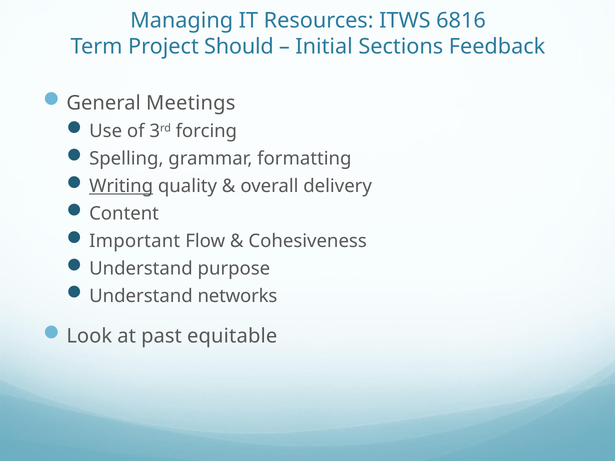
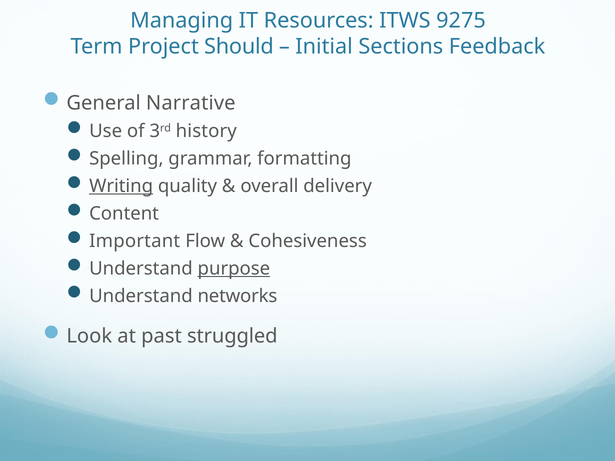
6816: 6816 -> 9275
Meetings: Meetings -> Narrative
forcing: forcing -> history
purpose underline: none -> present
equitable: equitable -> struggled
